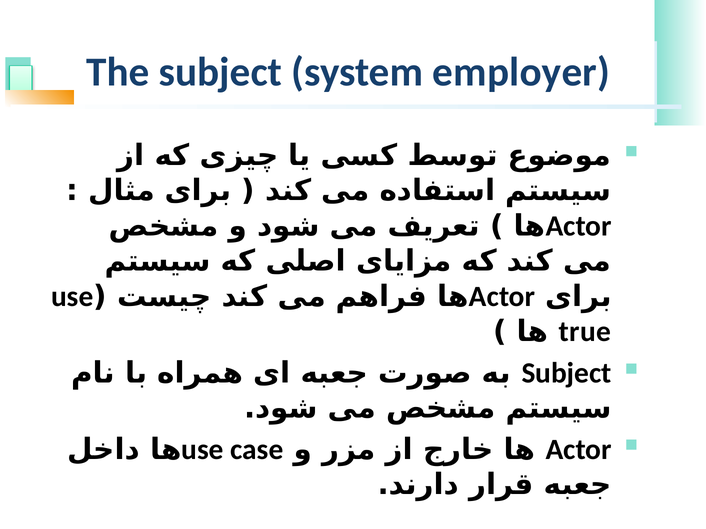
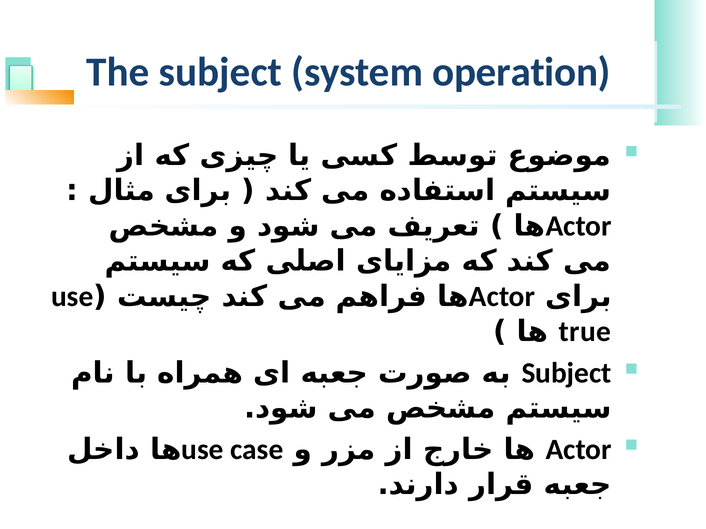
employer: employer -> operation
